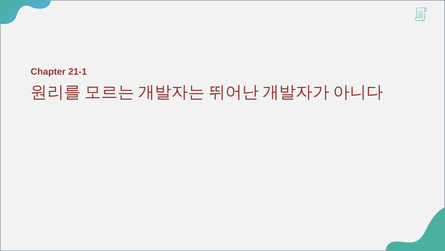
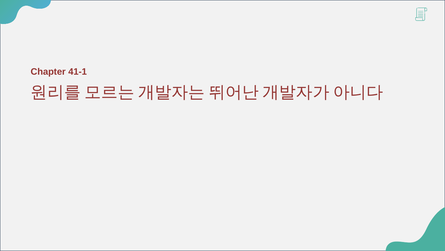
21-1: 21-1 -> 41-1
